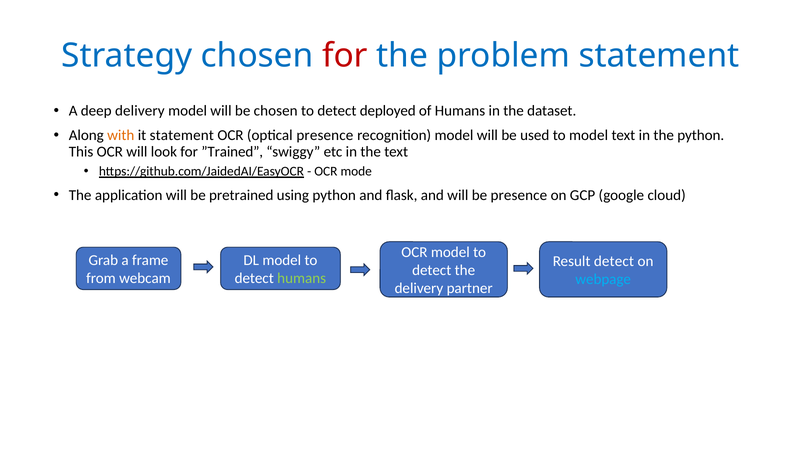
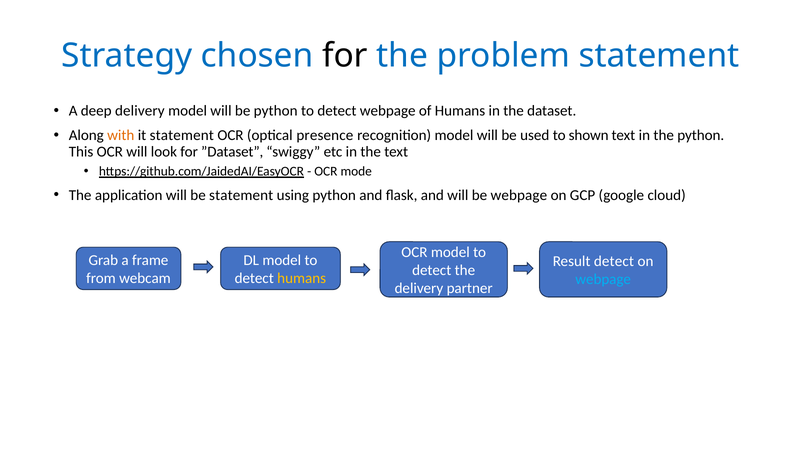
for at (345, 56) colour: red -> black
be chosen: chosen -> python
detect deployed: deployed -> webpage
to model: model -> shown
”Trained: ”Trained -> ”Dataset
be pretrained: pretrained -> statement
be presence: presence -> webpage
humans at (302, 279) colour: light green -> yellow
